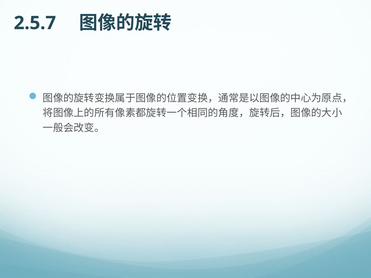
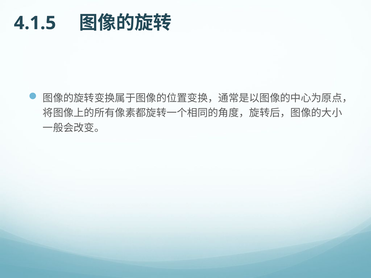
2.5.7: 2.5.7 -> 4.1.5
